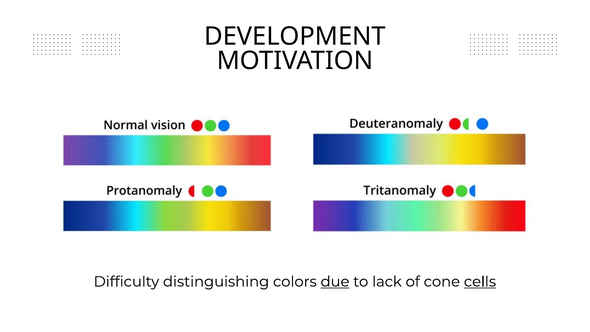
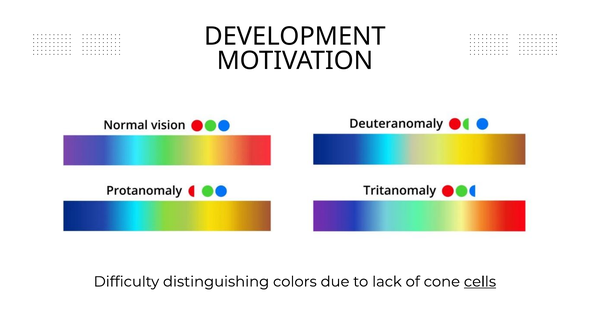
due underline: present -> none
